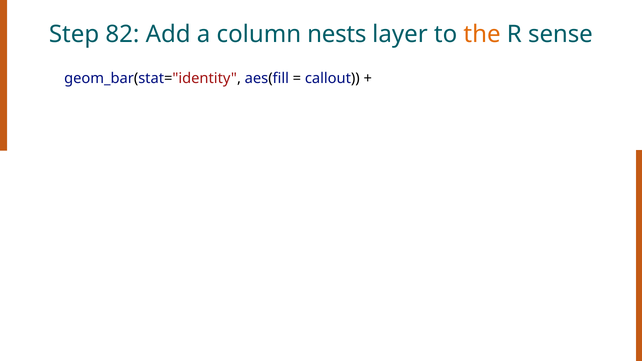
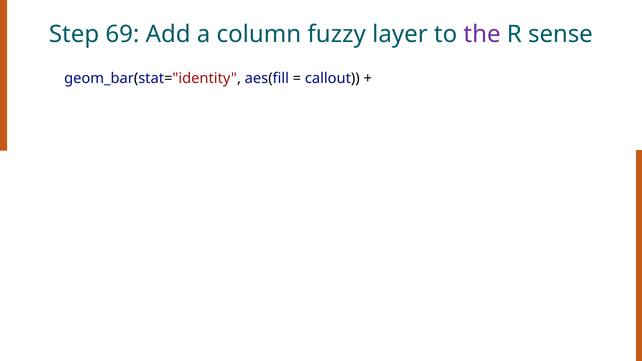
82: 82 -> 69
nests: nests -> fuzzy
the colour: orange -> purple
